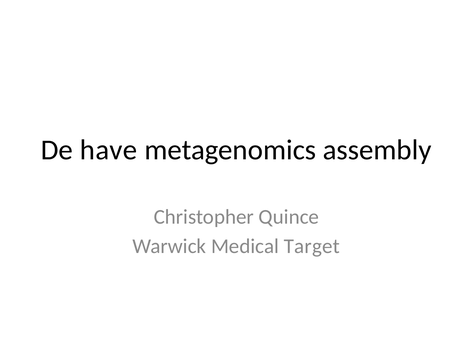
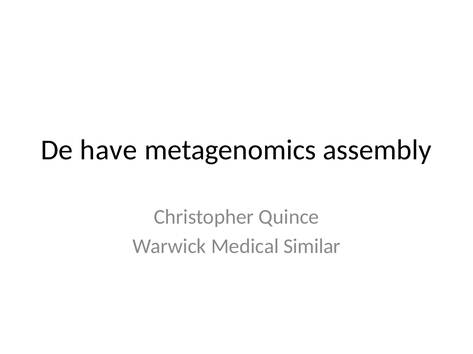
Target: Target -> Similar
